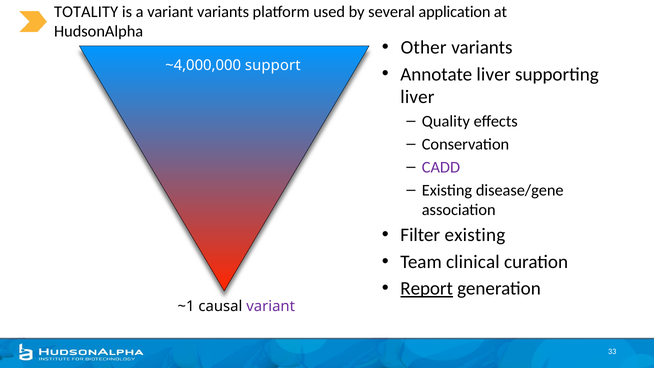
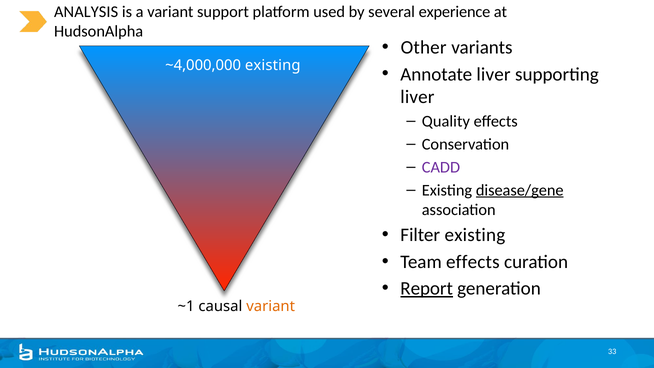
TOTALITY: TOTALITY -> ANALYSIS
variant variants: variants -> support
application: application -> experience
~4,000,000 support: support -> existing
disease/gene underline: none -> present
Team clinical: clinical -> effects
variant at (271, 306) colour: purple -> orange
